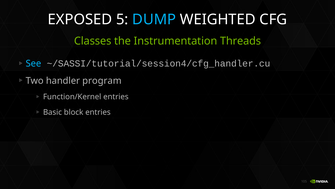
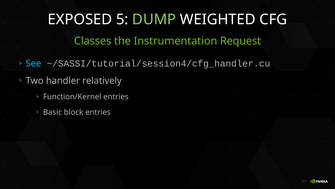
DUMP colour: light blue -> light green
Threads: Threads -> Request
program: program -> relatively
